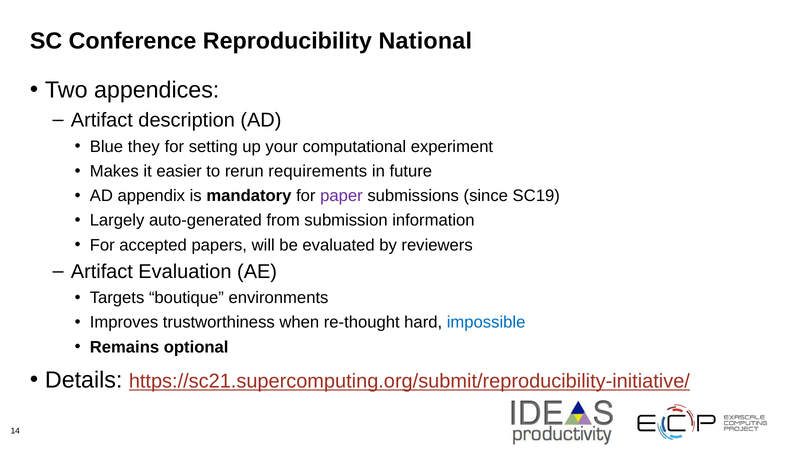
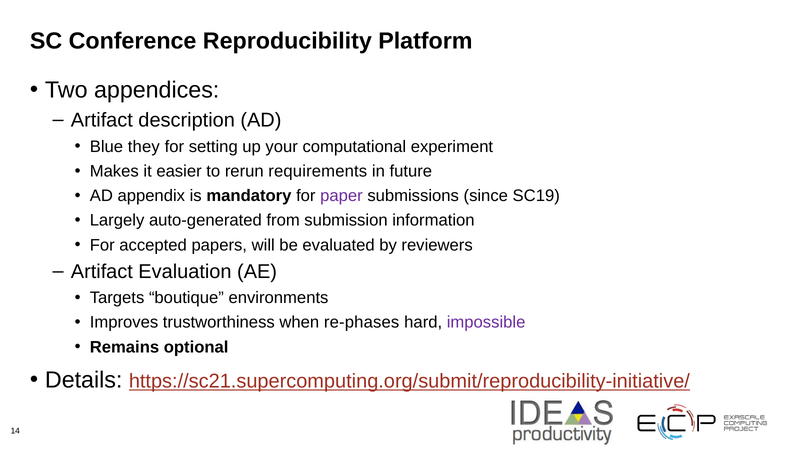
National: National -> Platform
re-thought: re-thought -> re-phases
impossible colour: blue -> purple
